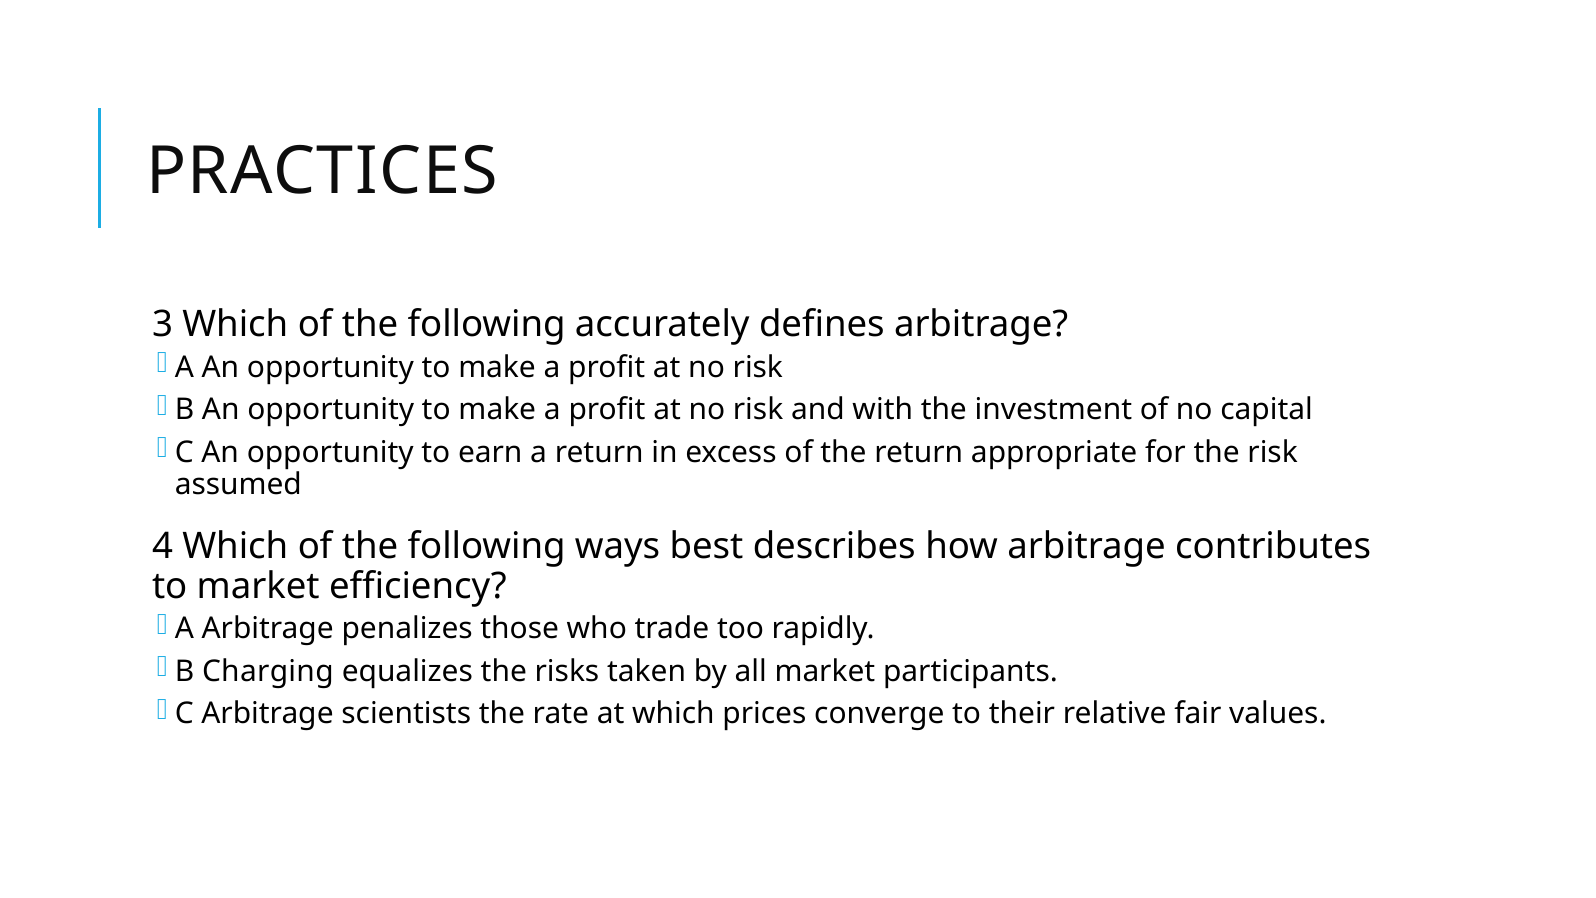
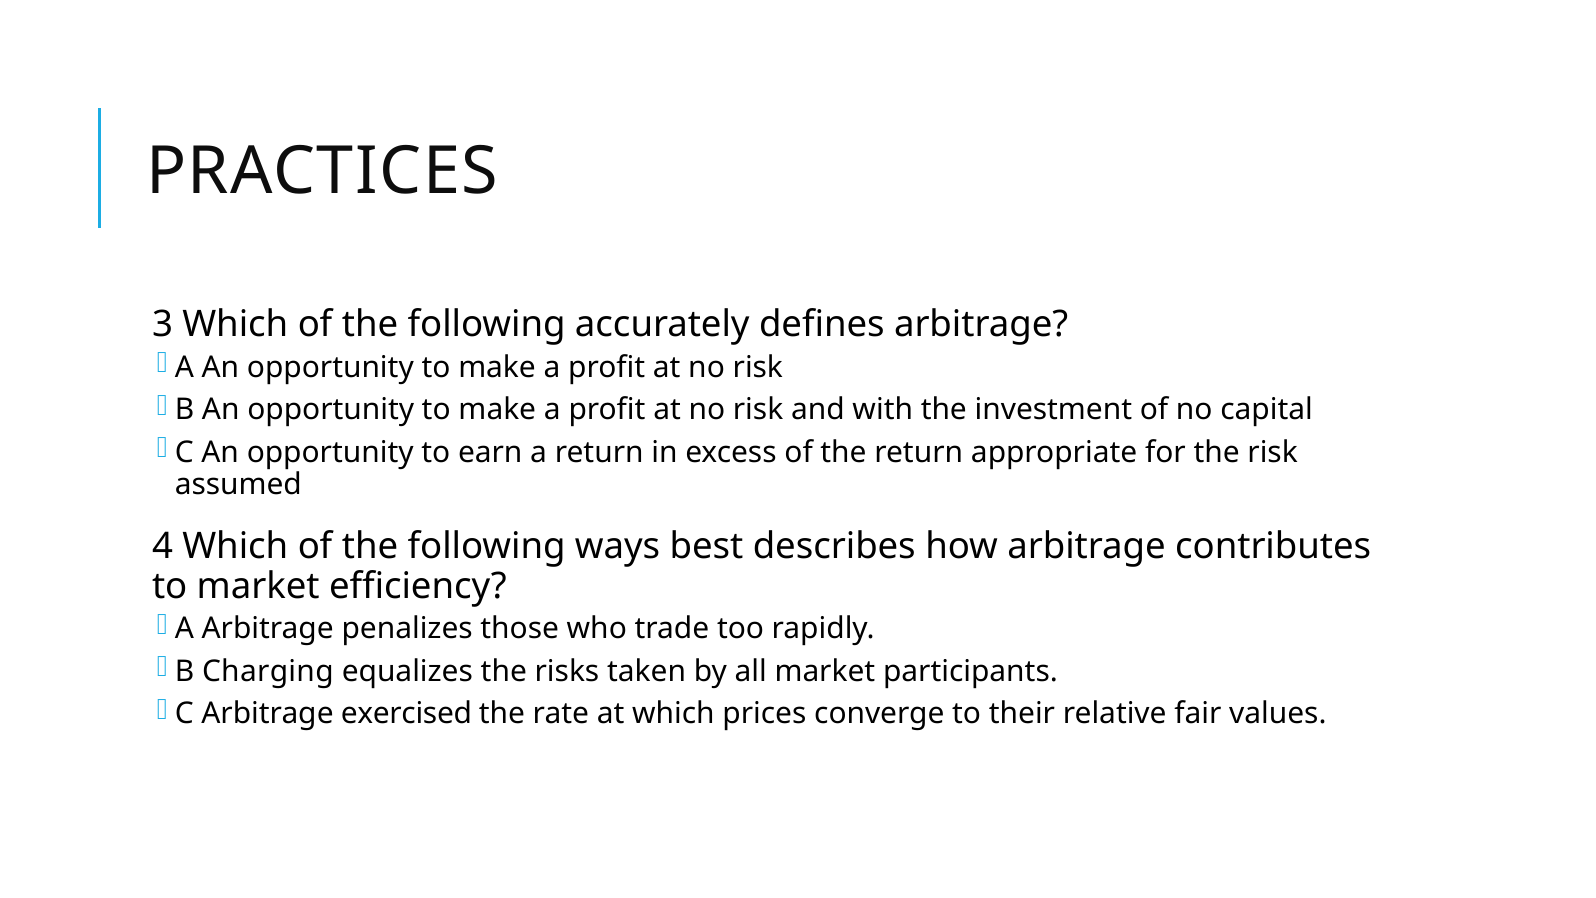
scientists: scientists -> exercised
